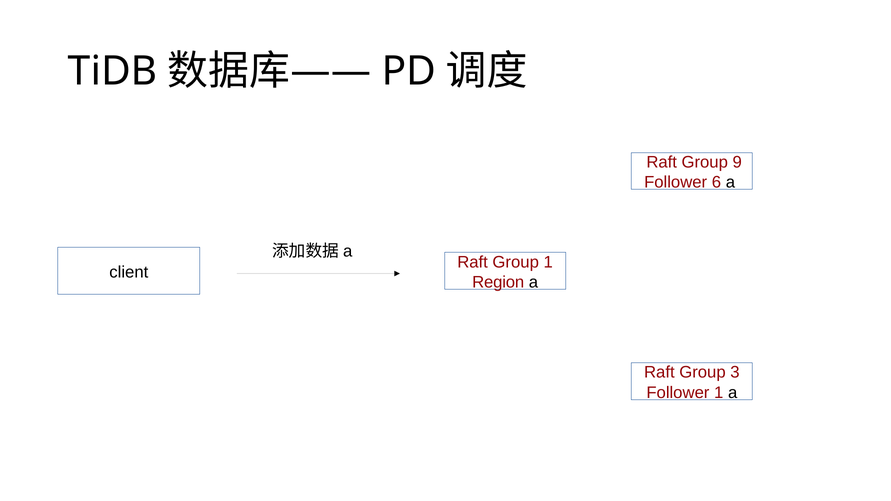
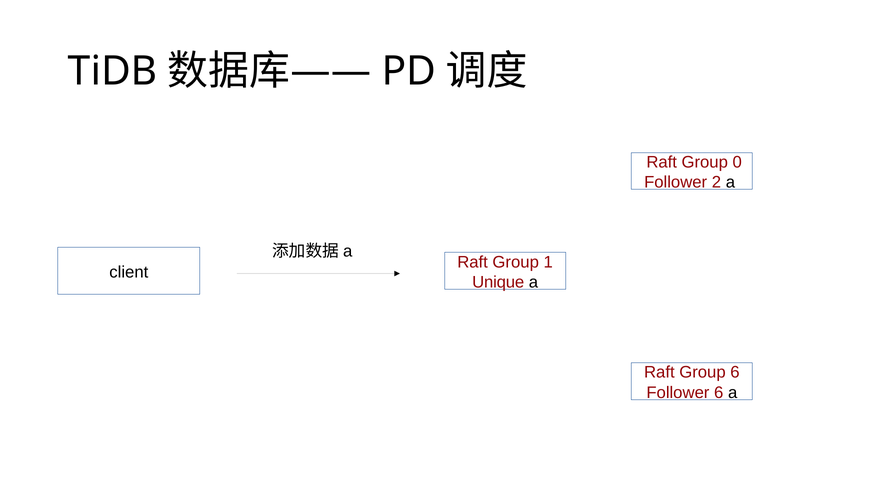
9: 9 -> 0
6: 6 -> 2
Region: Region -> Unique
Group 3: 3 -> 6
Follower 1: 1 -> 6
